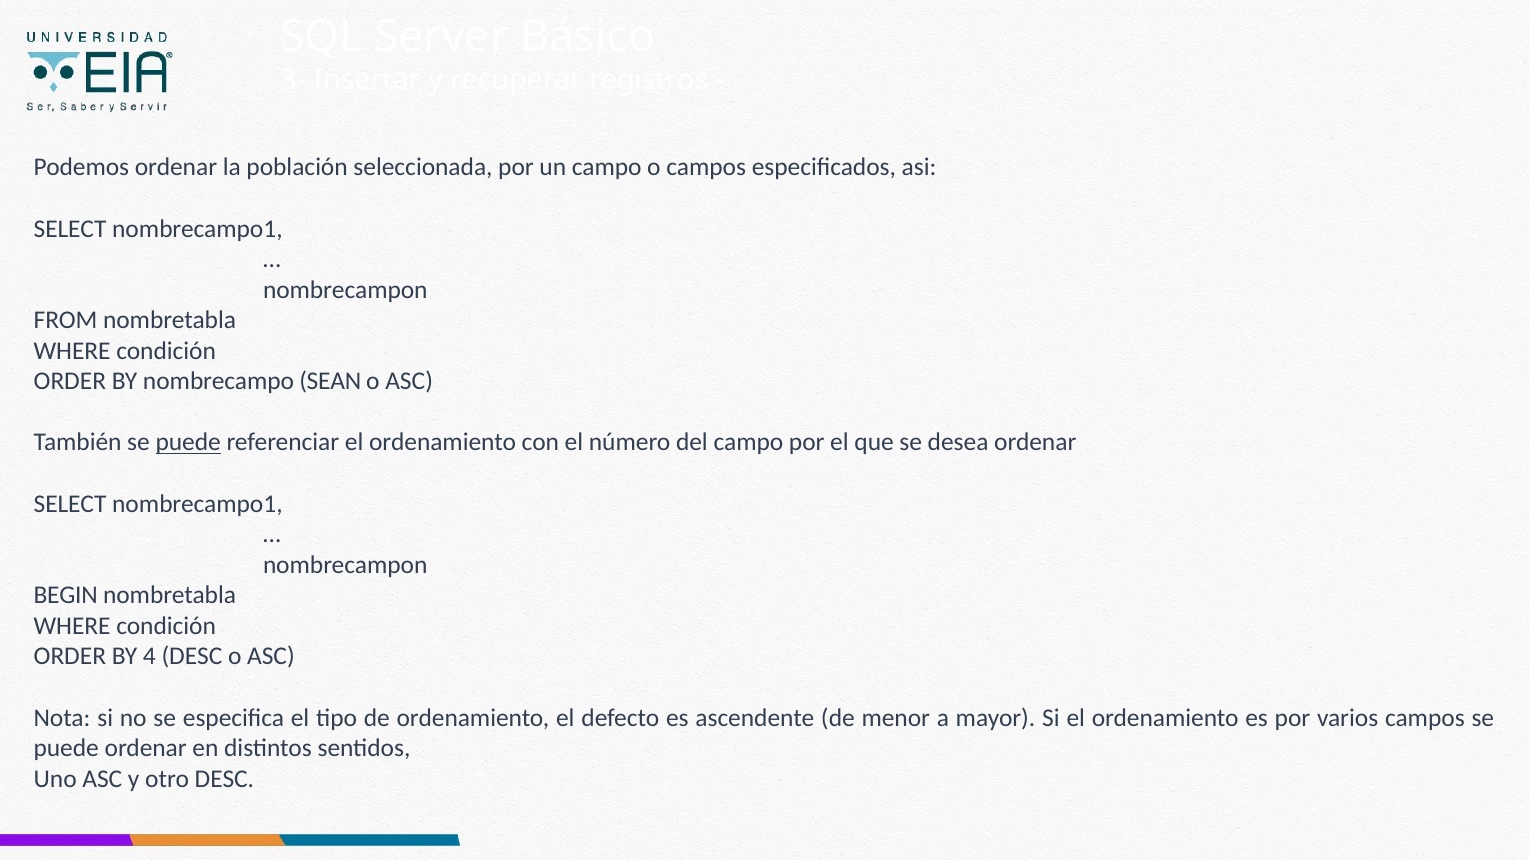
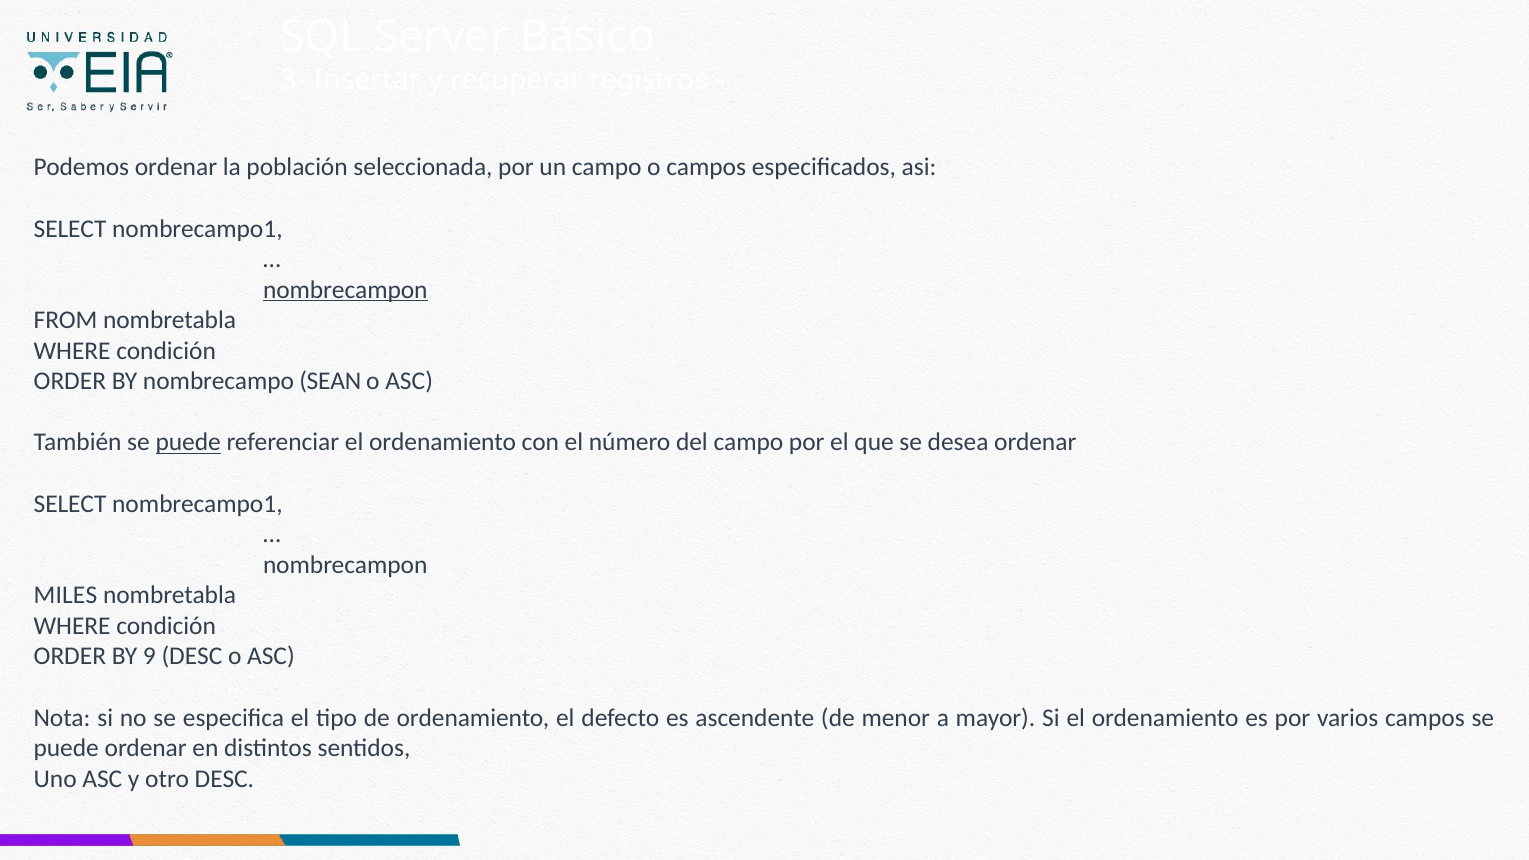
nombrecampon at (345, 290) underline: none -> present
BEGIN: BEGIN -> MILES
4: 4 -> 9
